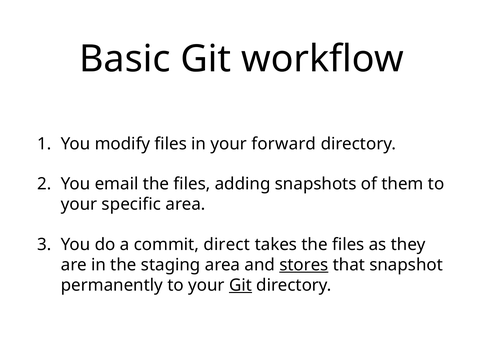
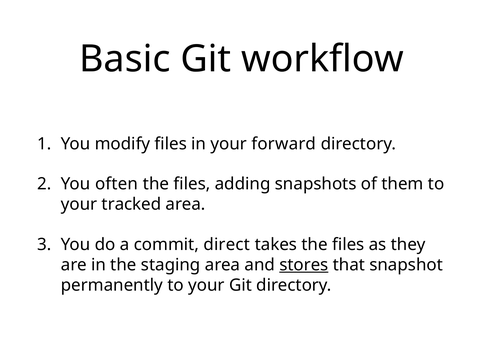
email: email -> often
specific: specific -> tracked
Git at (240, 285) underline: present -> none
